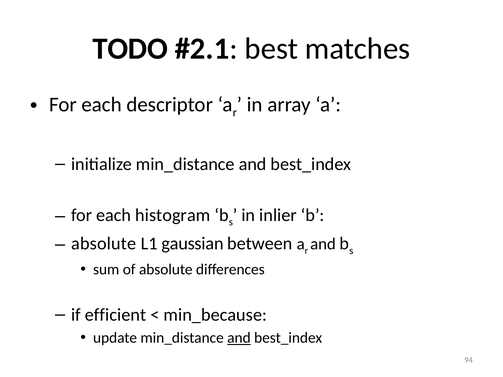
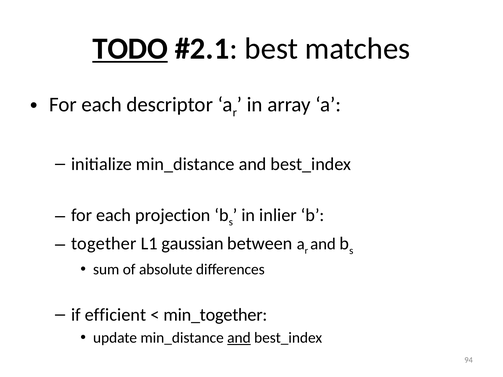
TODO underline: none -> present
histogram: histogram -> projection
absolute at (104, 244): absolute -> together
min_because: min_because -> min_together
